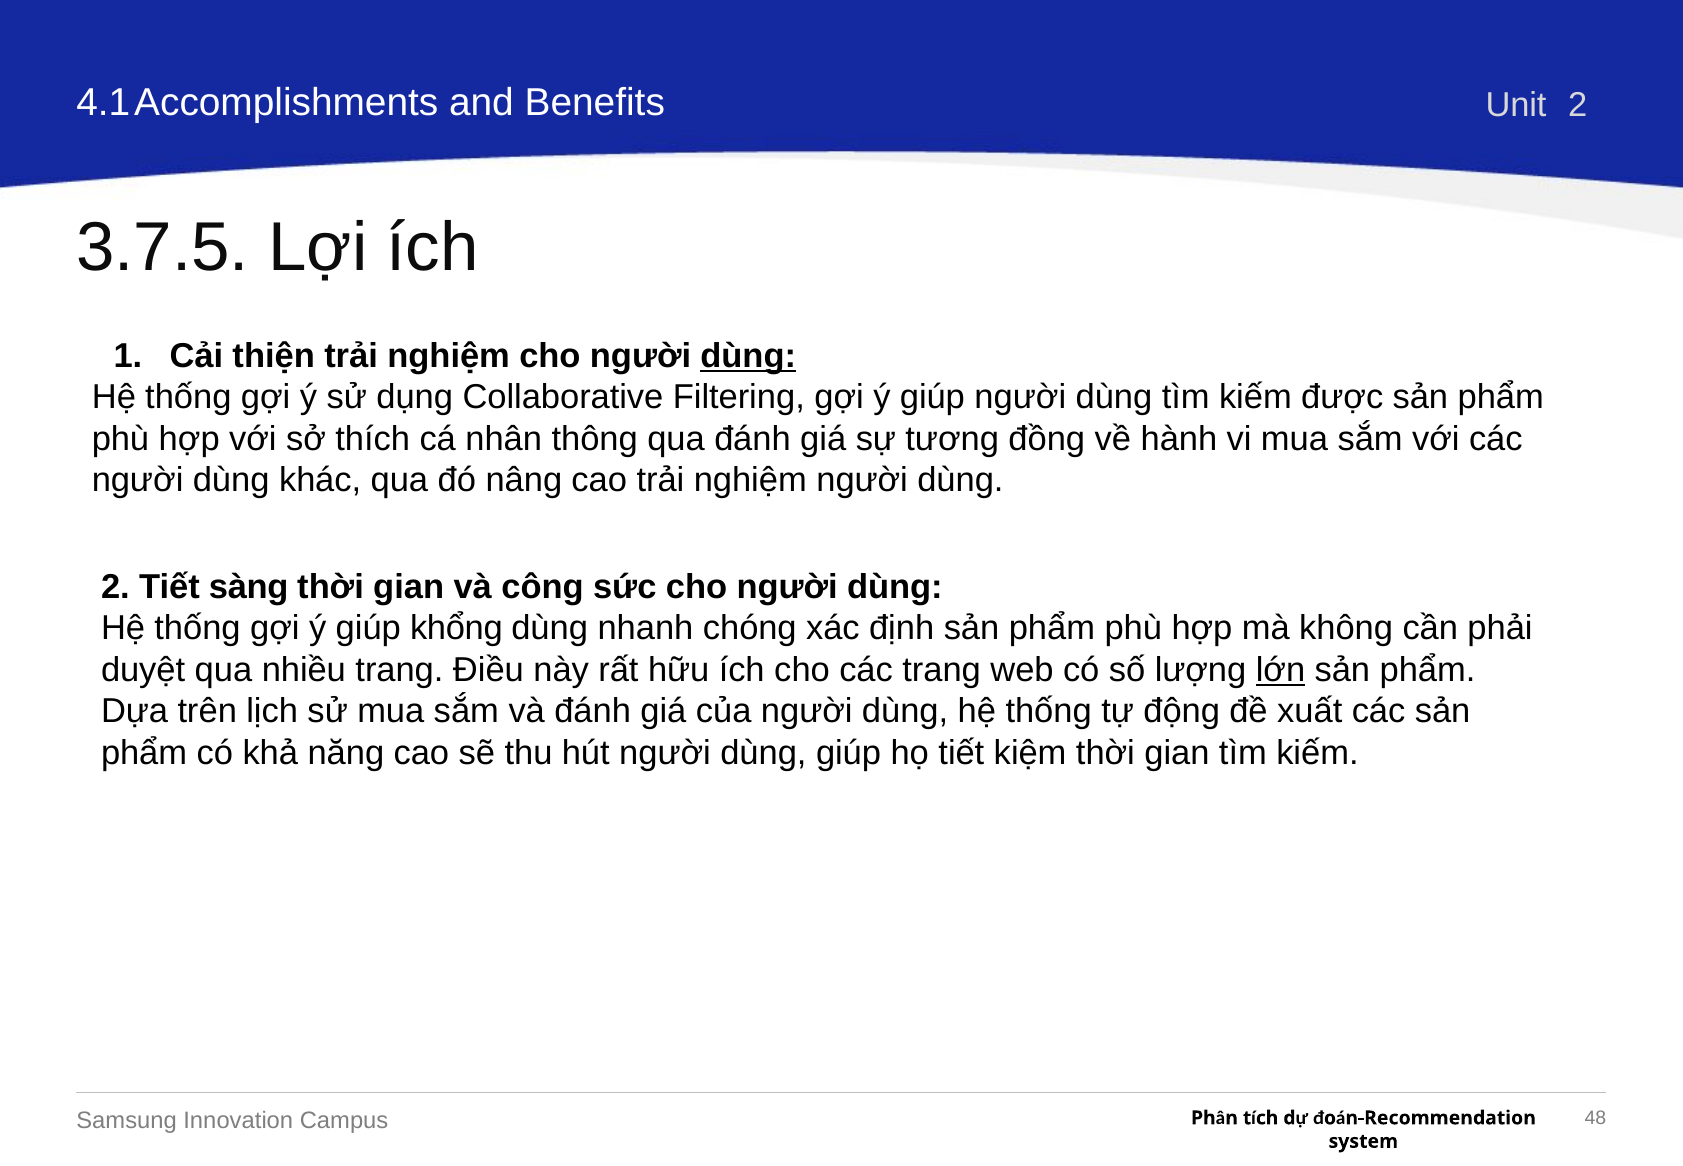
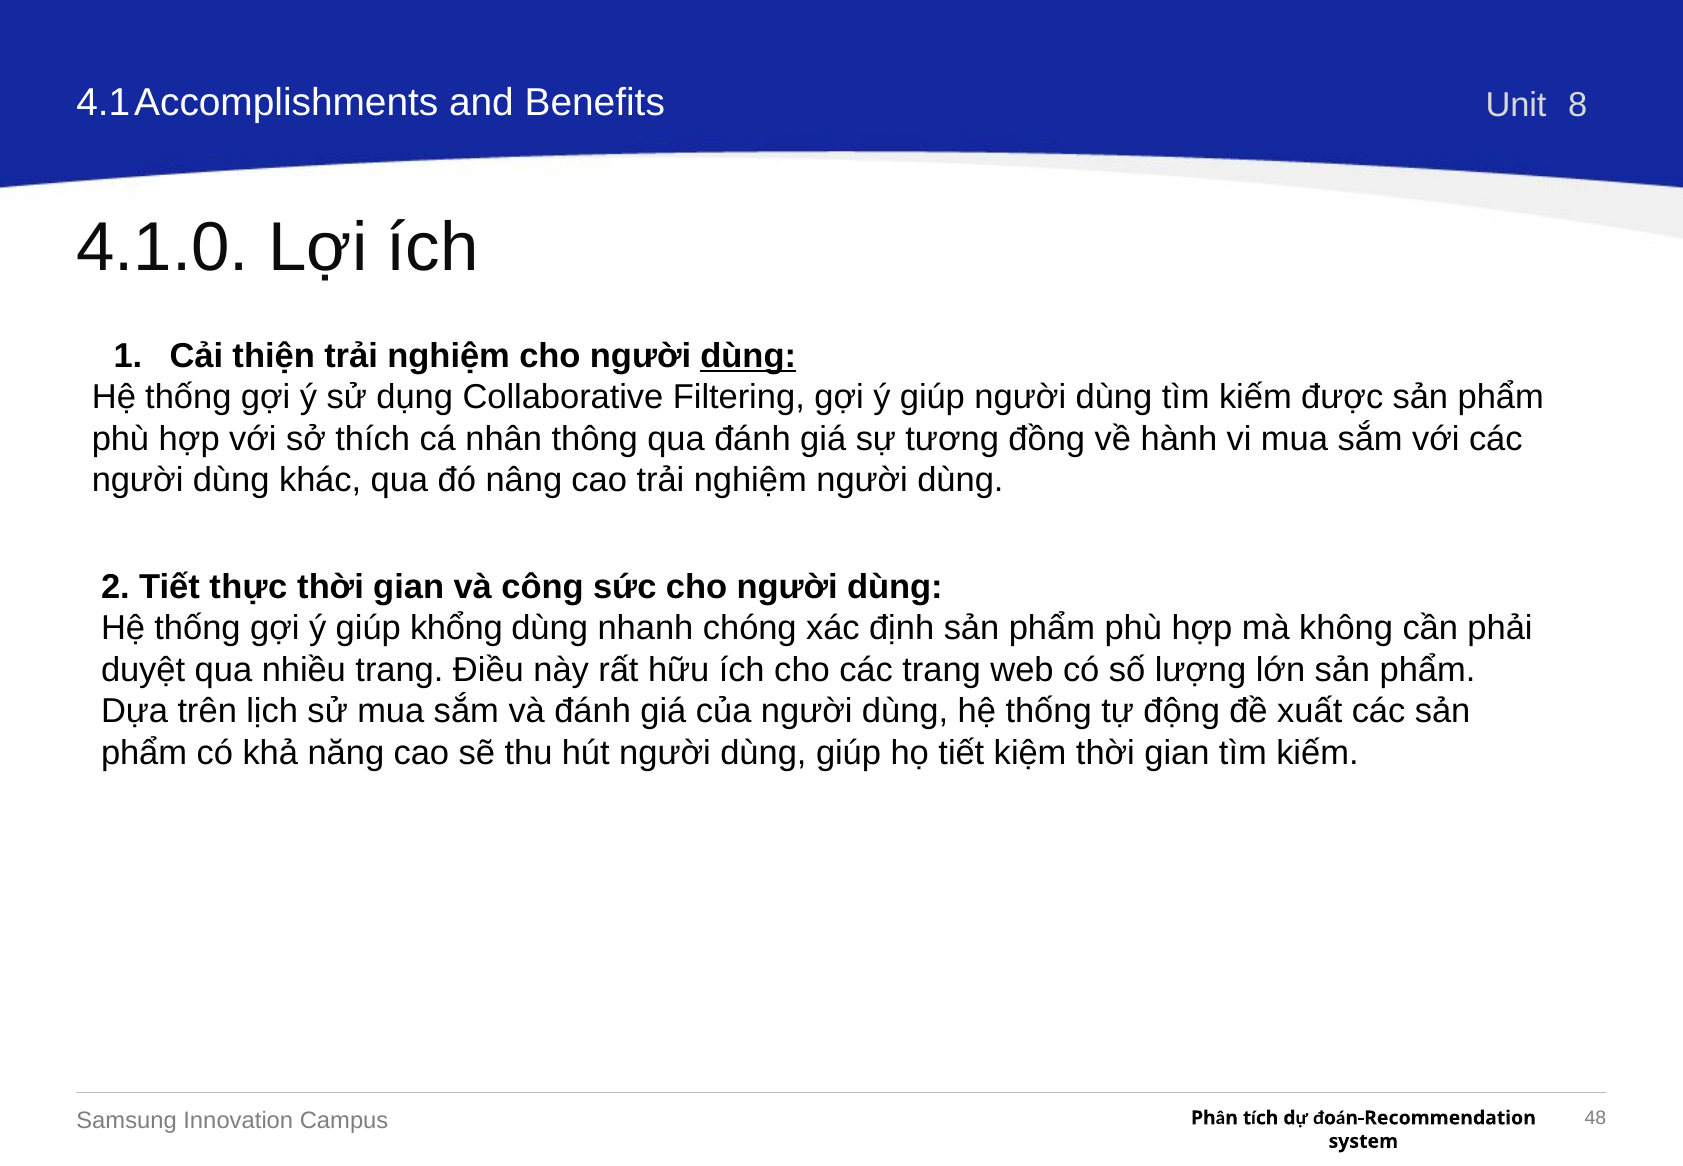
Benefits 2: 2 -> 8
3.7.5: 3.7.5 -> 4.1.0
sàng: sàng -> thực
lớn underline: present -> none
